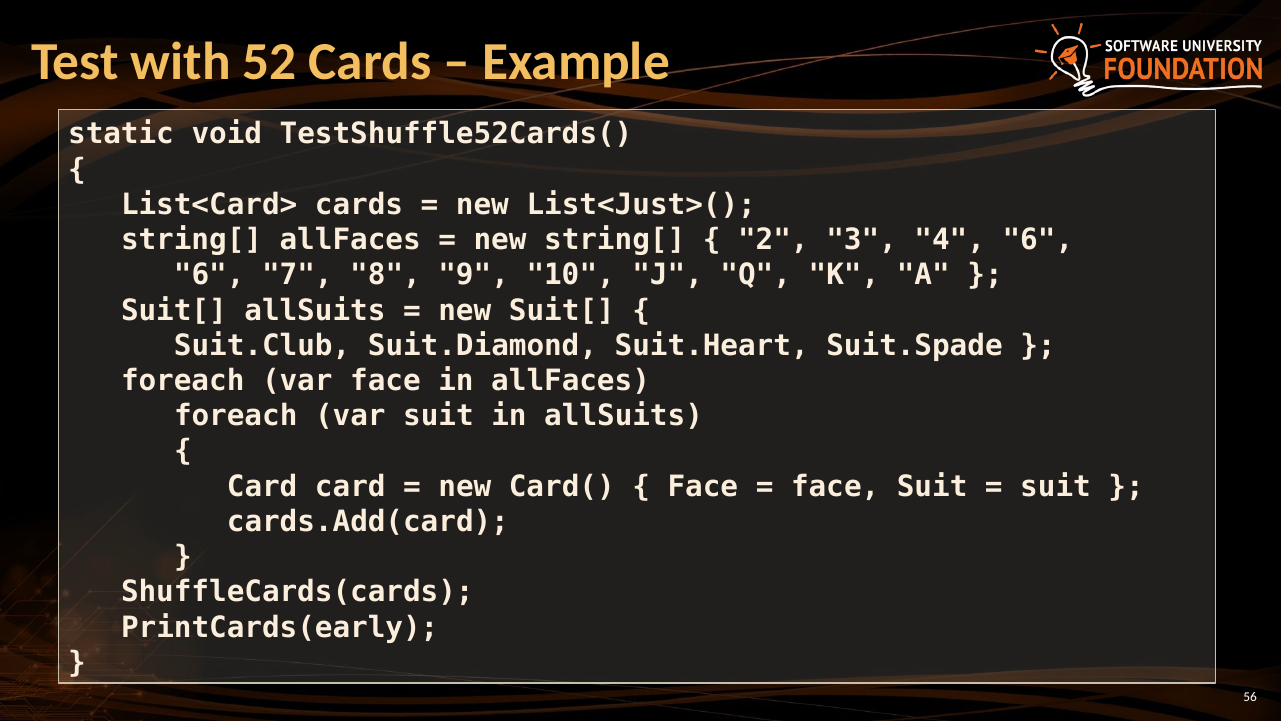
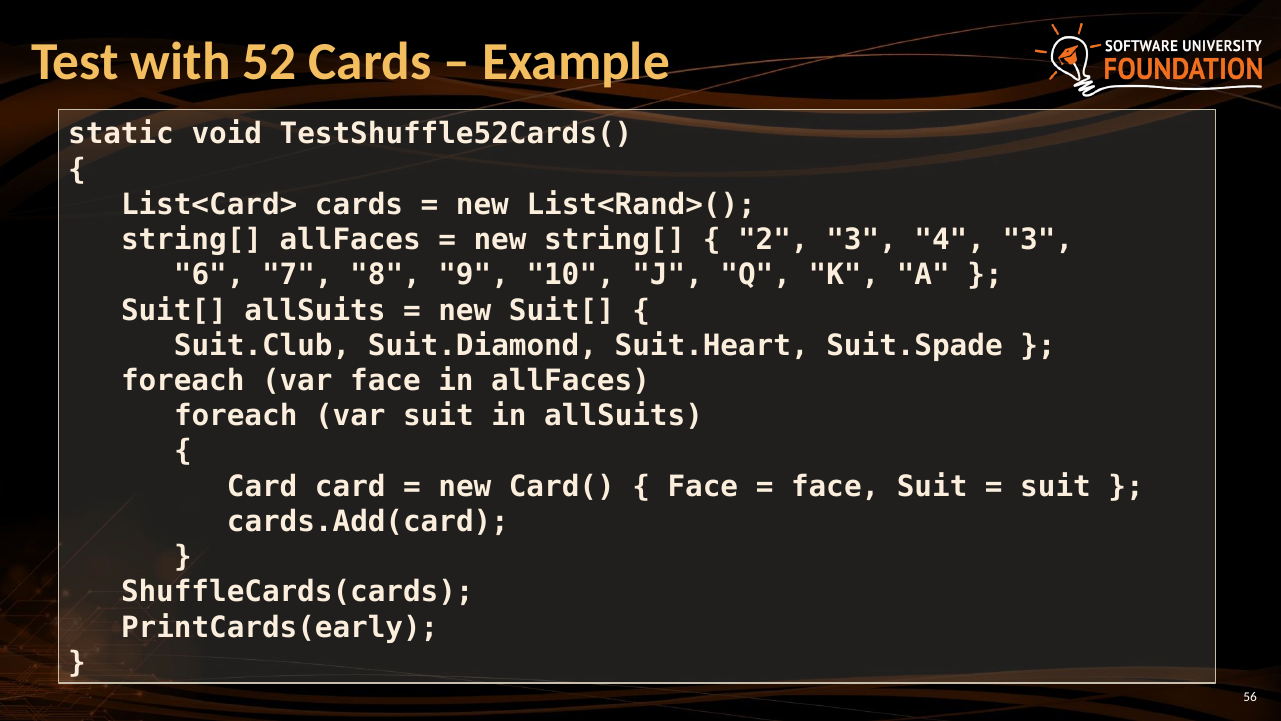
List<Just>(: List<Just>( -> List<Rand>(
4 6: 6 -> 3
